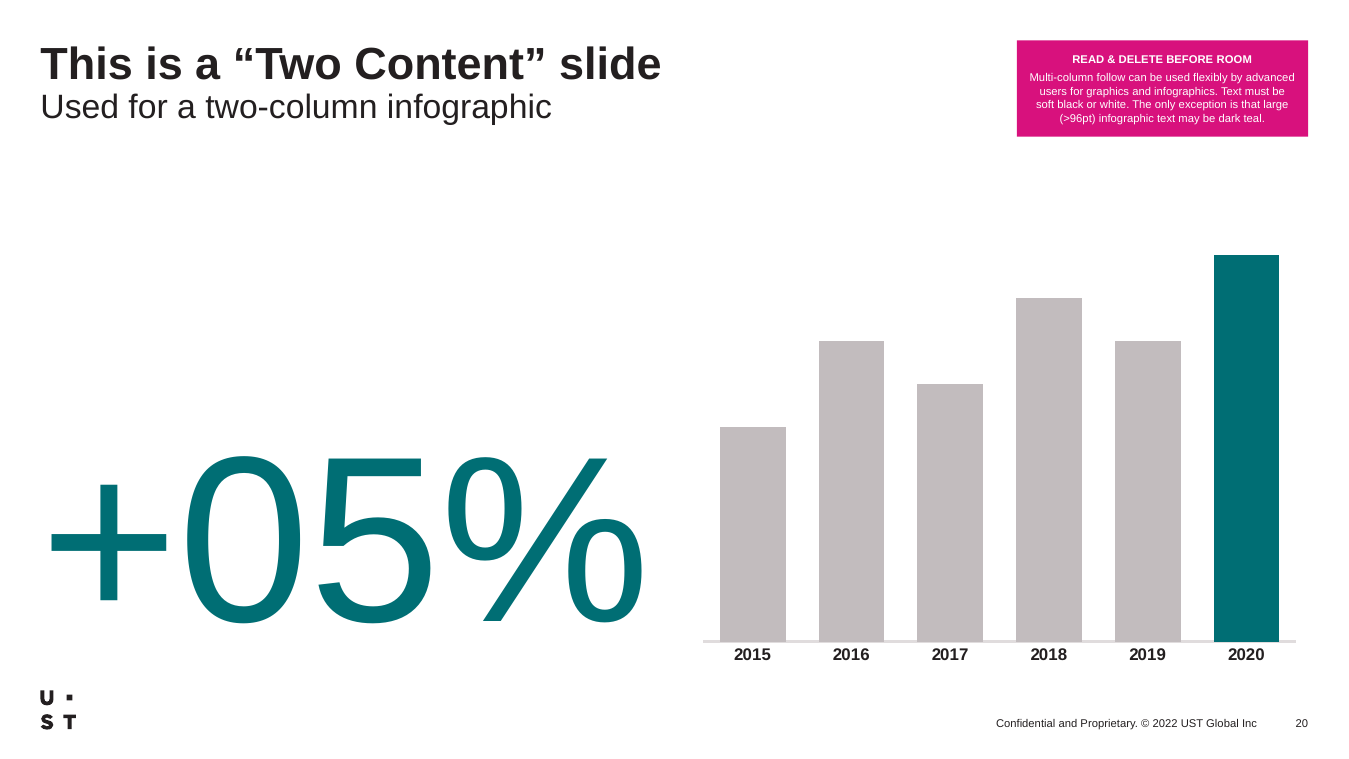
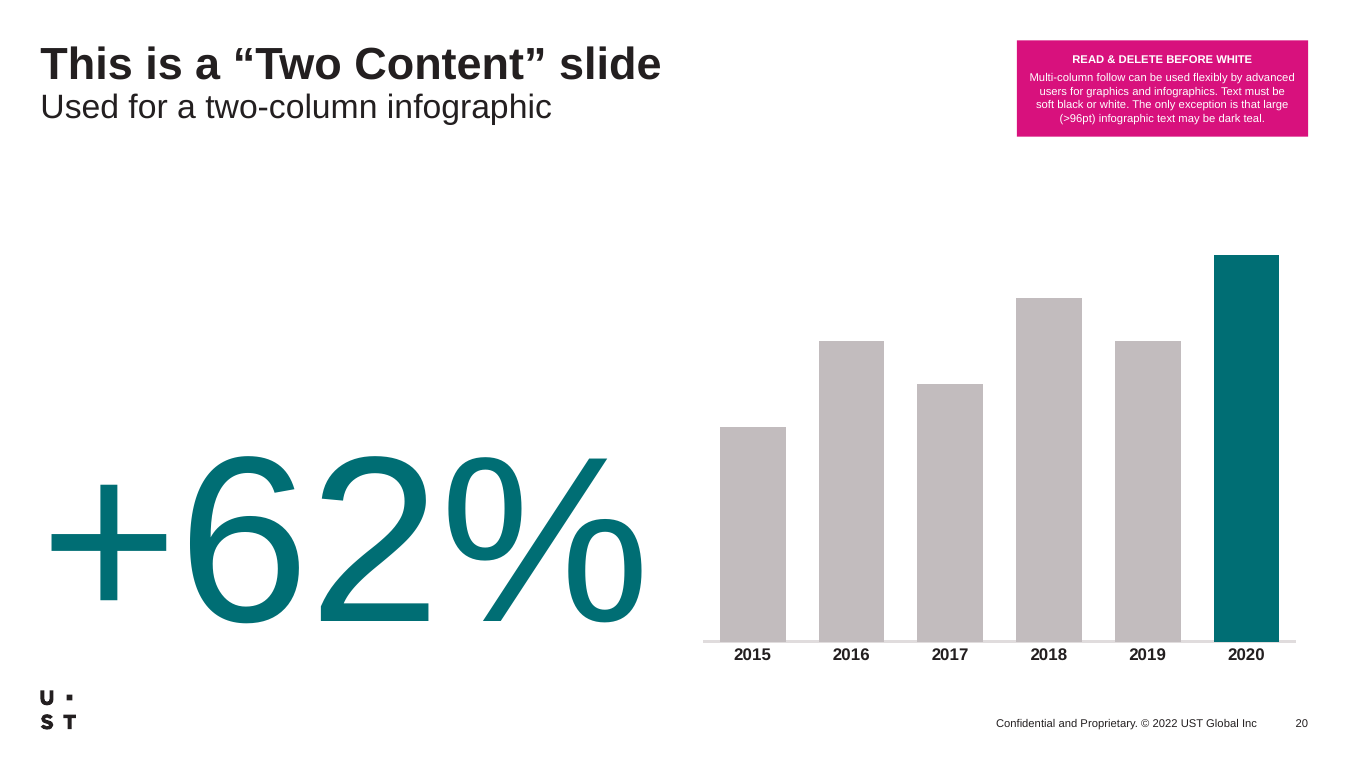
BEFORE ROOM: ROOM -> WHITE
+05%: +05% -> +62%
